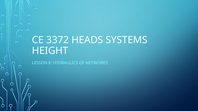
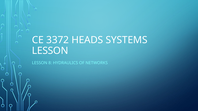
HEIGHT at (50, 51): HEIGHT -> LESSON
